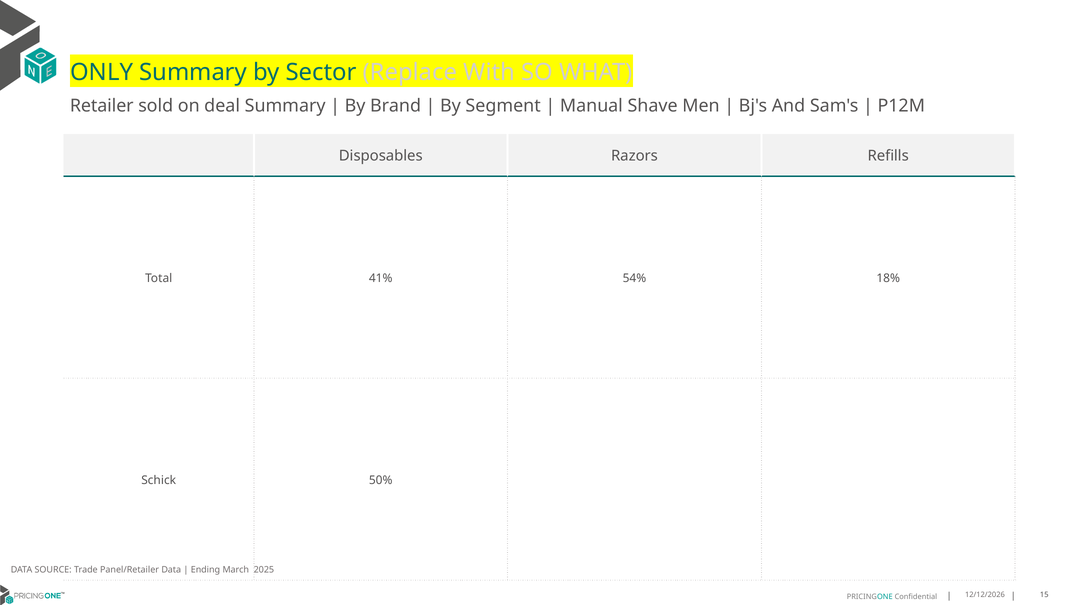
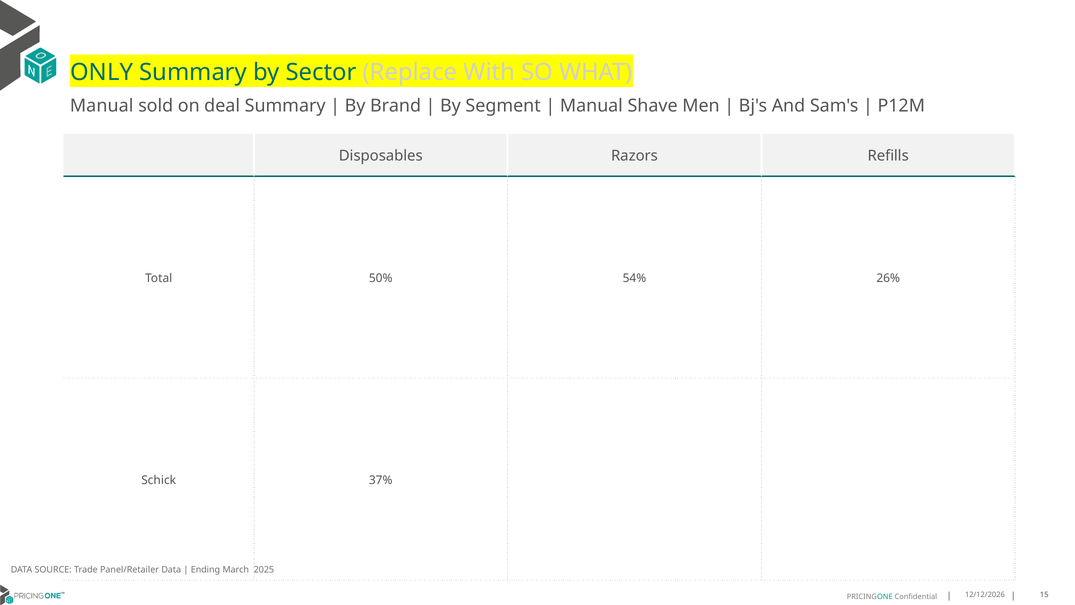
Retailer at (102, 106): Retailer -> Manual
41%: 41% -> 50%
18%: 18% -> 26%
50%: 50% -> 37%
